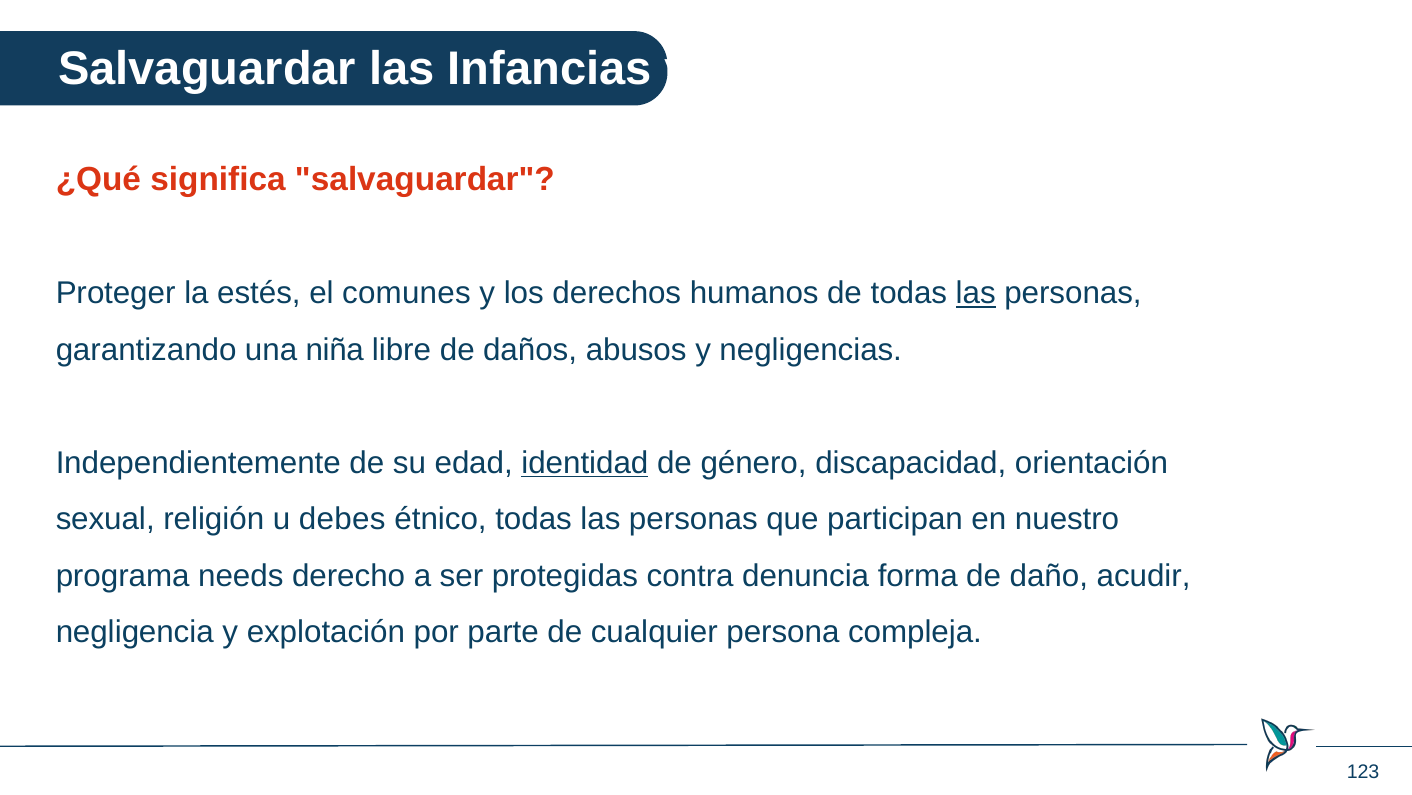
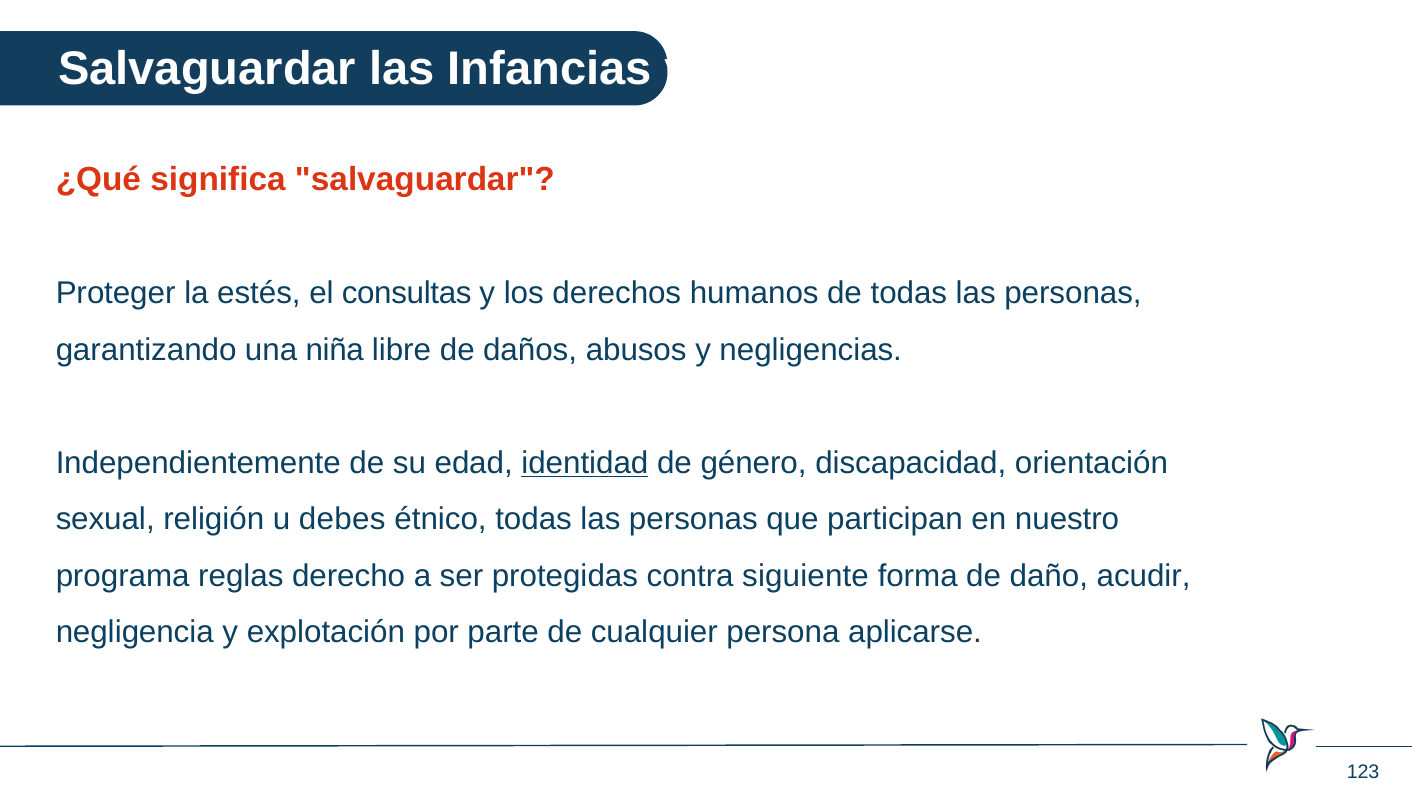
comunes: comunes -> consultas
las at (976, 293) underline: present -> none
needs: needs -> reglas
denuncia: denuncia -> siguiente
compleja: compleja -> aplicarse
